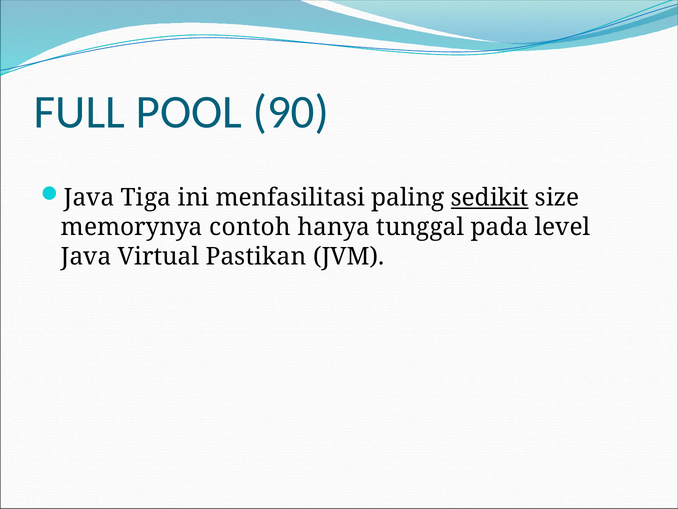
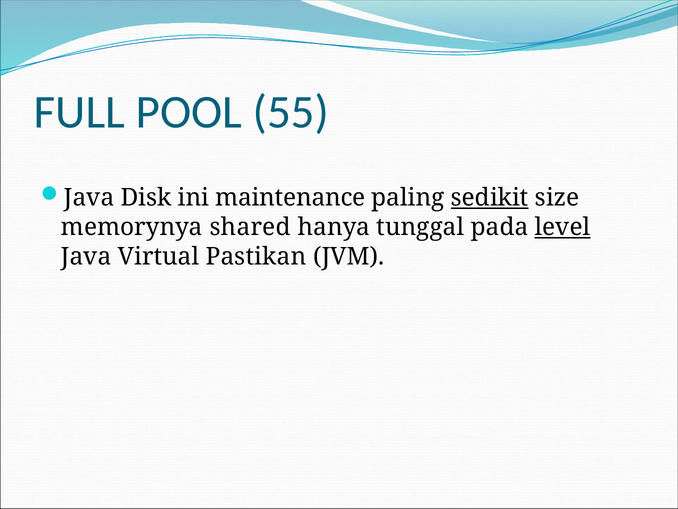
90: 90 -> 55
Tiga: Tiga -> Disk
menfasilitasi: menfasilitasi -> maintenance
contoh: contoh -> shared
level underline: none -> present
